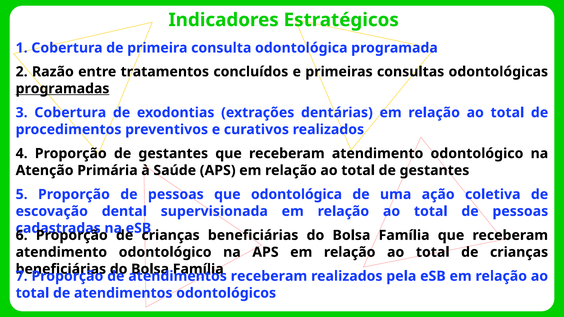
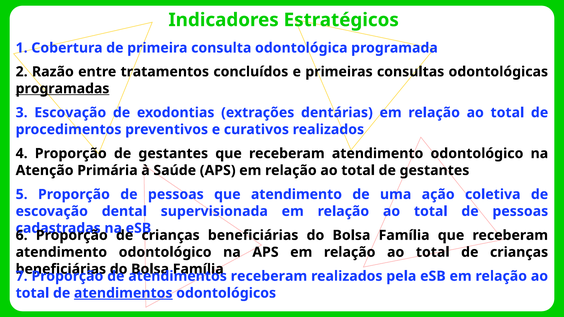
3 Cobertura: Cobertura -> Escovação
que odontológica: odontológica -> atendimento
atendimentos at (123, 293) underline: none -> present
